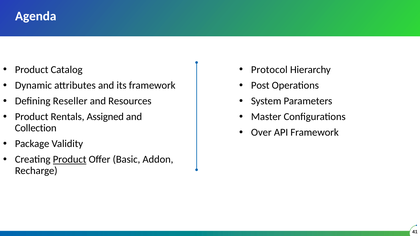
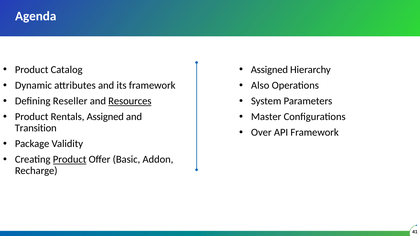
Protocol at (269, 70): Protocol -> Assigned
Post: Post -> Also
Resources underline: none -> present
Collection: Collection -> Transition
